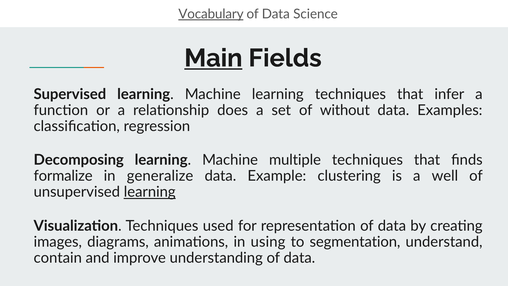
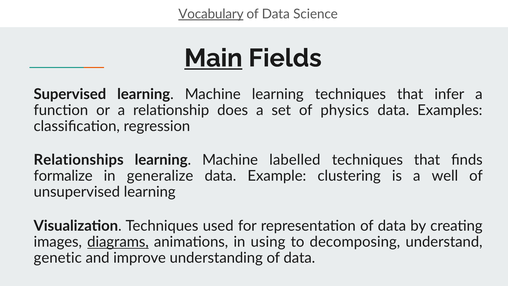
without: without -> physics
Decomposing: Decomposing -> Relationships
multiple: multiple -> labelled
learning at (150, 192) underline: present -> none
diagrams underline: none -> present
segmentation: segmentation -> decomposing
contain: contain -> genetic
